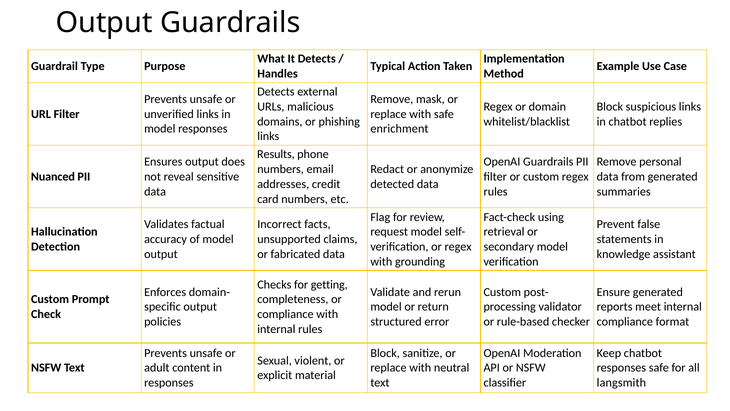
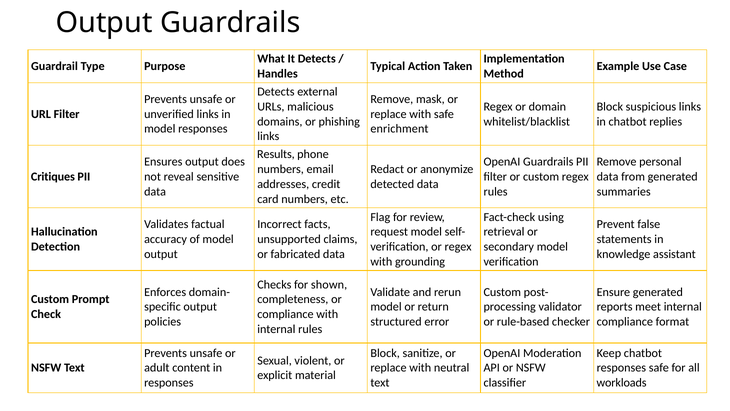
Nuanced: Nuanced -> Critiques
getting: getting -> shown
langsmith: langsmith -> workloads
